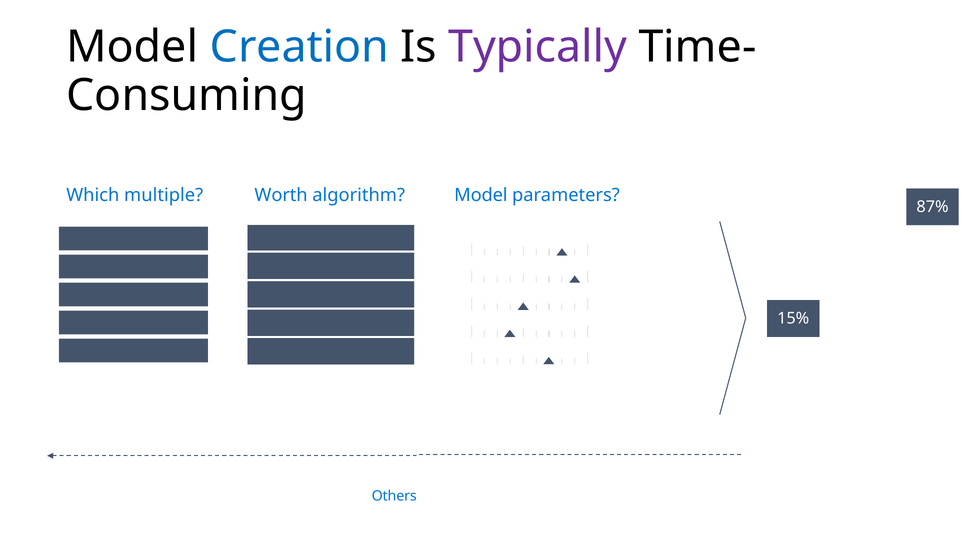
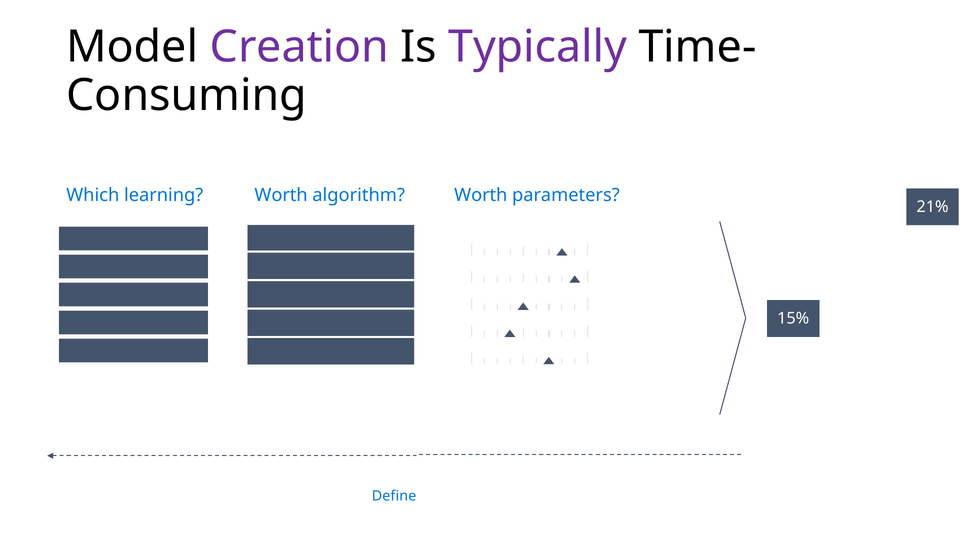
Creation colour: blue -> purple
multiple: multiple -> learning
algorithm Model: Model -> Worth
87%: 87% -> 21%
Others: Others -> Define
